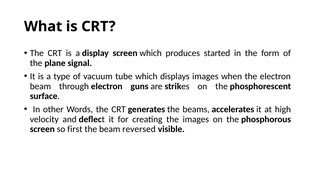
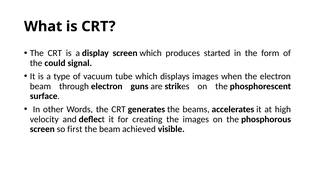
plane: plane -> could
reversed: reversed -> achieved
